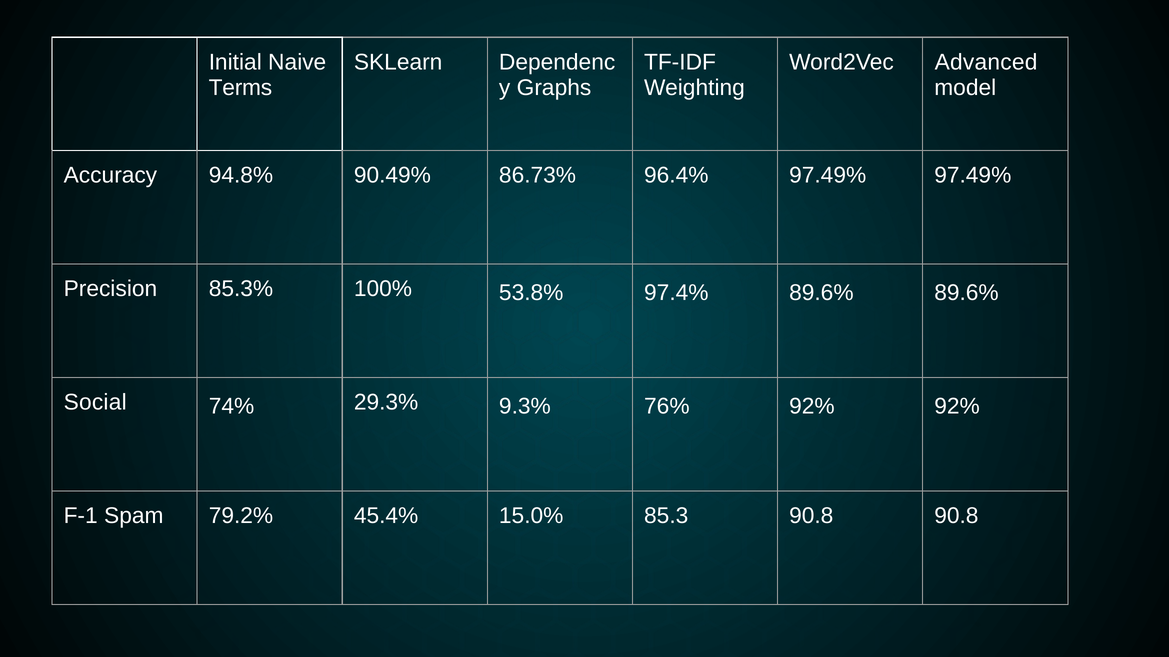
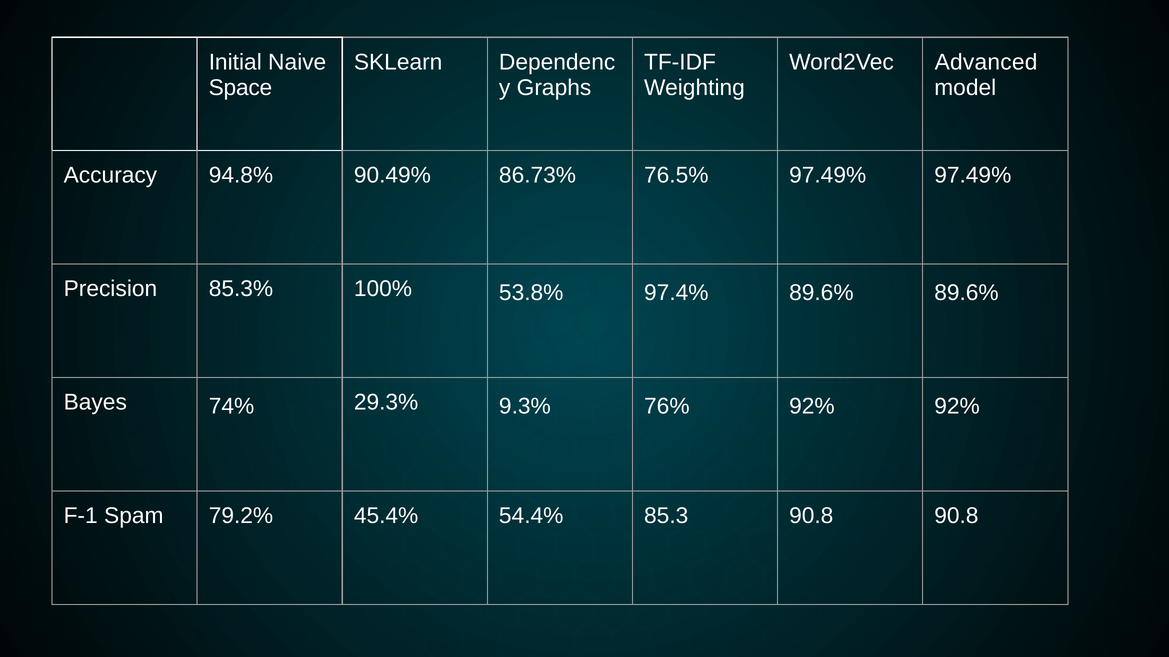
Terms: Terms -> Space
96.4%: 96.4% -> 76.5%
Social: Social -> Bayes
15.0%: 15.0% -> 54.4%
